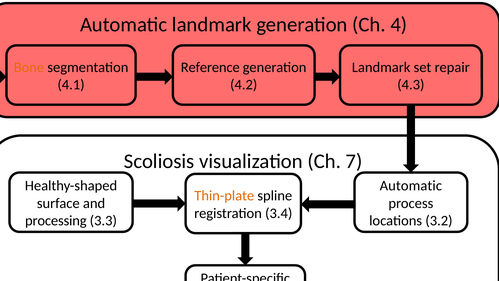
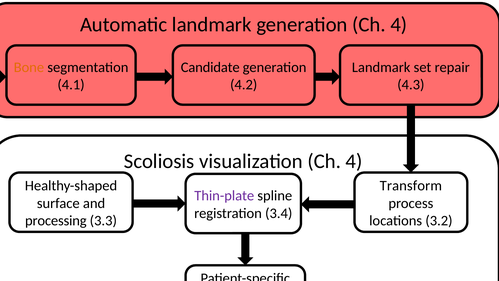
Reference: Reference -> Candidate
visualization Ch 7: 7 -> 4
Automatic at (411, 186): Automatic -> Transform
Thin-plate colour: orange -> purple
